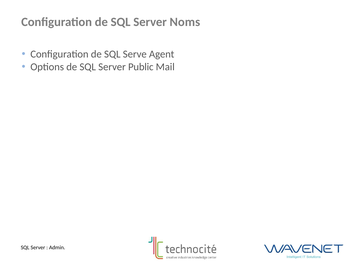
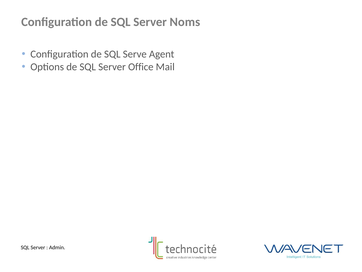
Public: Public -> Office
